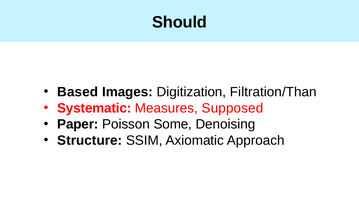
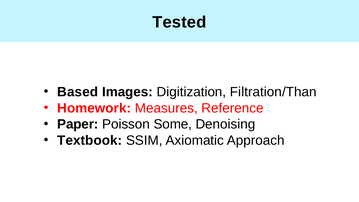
Should: Should -> Tested
Systematic: Systematic -> Homework
Supposed: Supposed -> Reference
Structure: Structure -> Textbook
